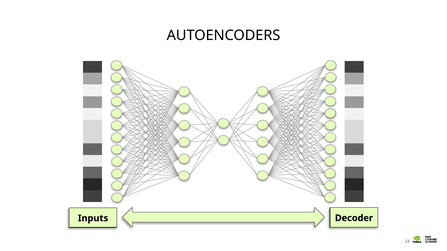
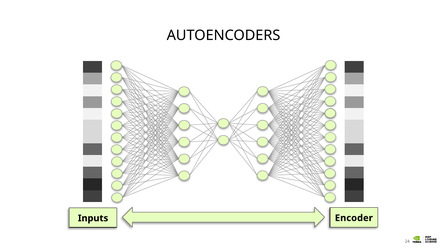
Decoder: Decoder -> Encoder
